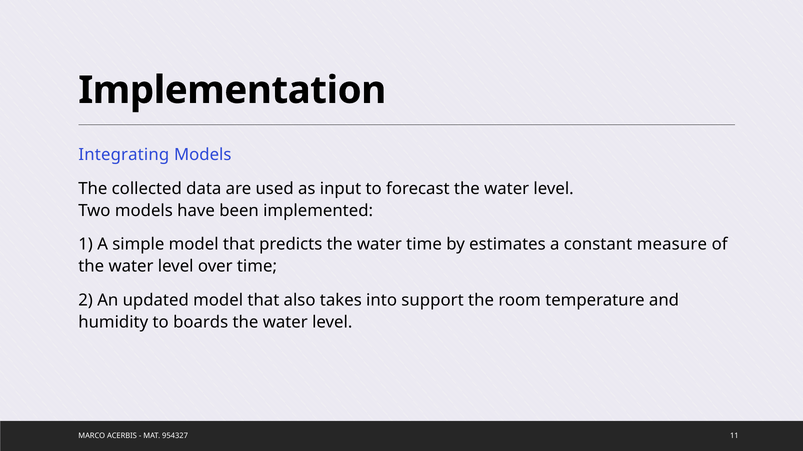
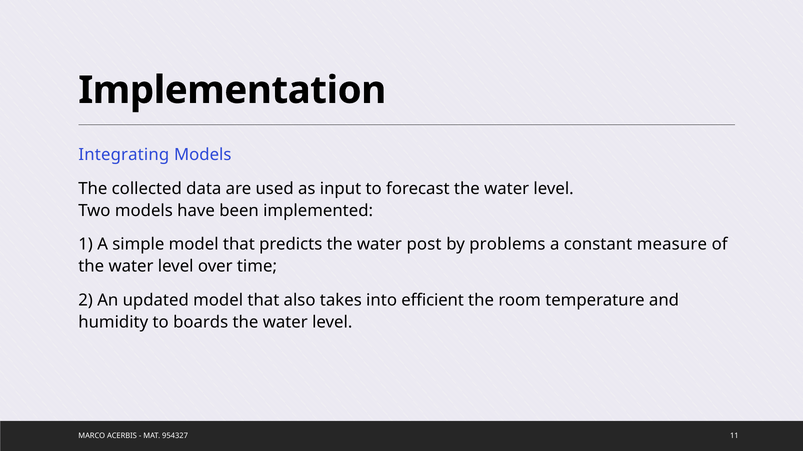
water time: time -> post
estimates: estimates -> problems
support: support -> efficient
